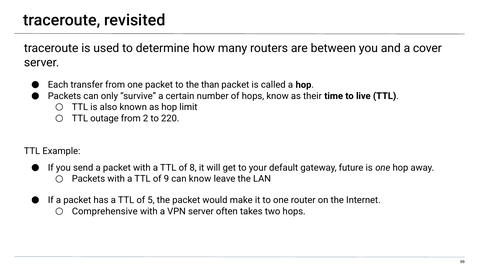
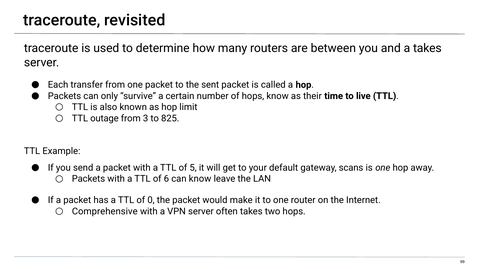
a cover: cover -> takes
than: than -> sent
2: 2 -> 3
220: 220 -> 825
8: 8 -> 5
future: future -> scans
9: 9 -> 6
5: 5 -> 0
